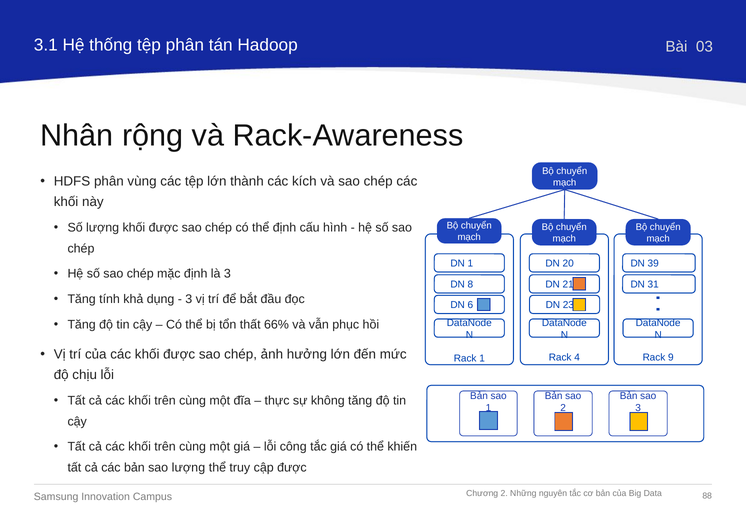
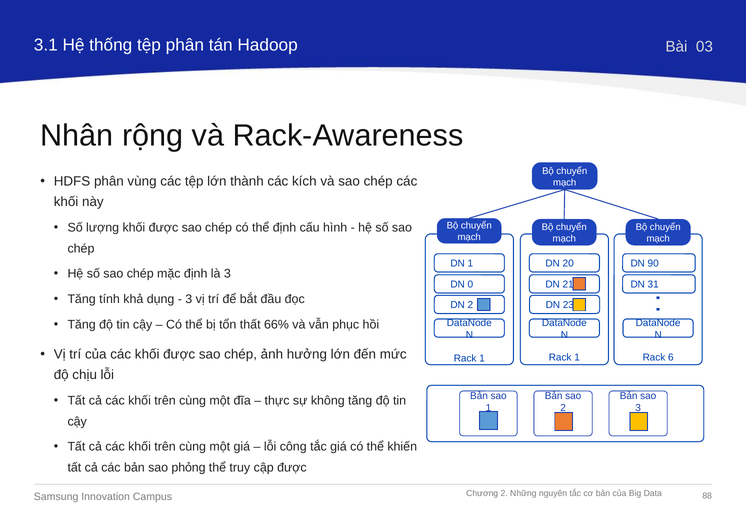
39: 39 -> 90
8: 8 -> 0
DN 6: 6 -> 2
4 at (577, 357): 4 -> 1
9: 9 -> 6
sao lượng: lượng -> phỏng
